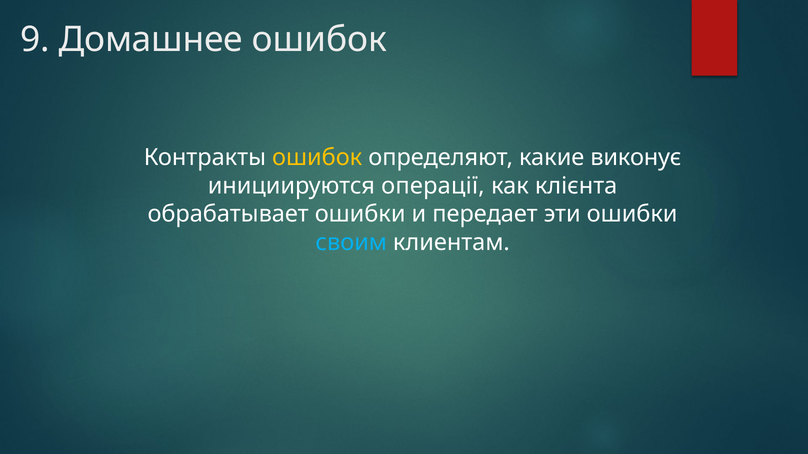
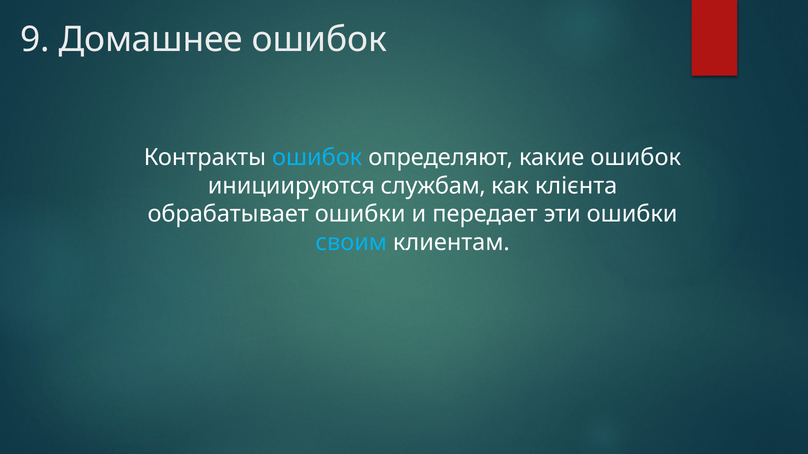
ошибок at (317, 158) colour: yellow -> light blue
какие виконує: виконує -> ошибок
операції: операції -> службам
